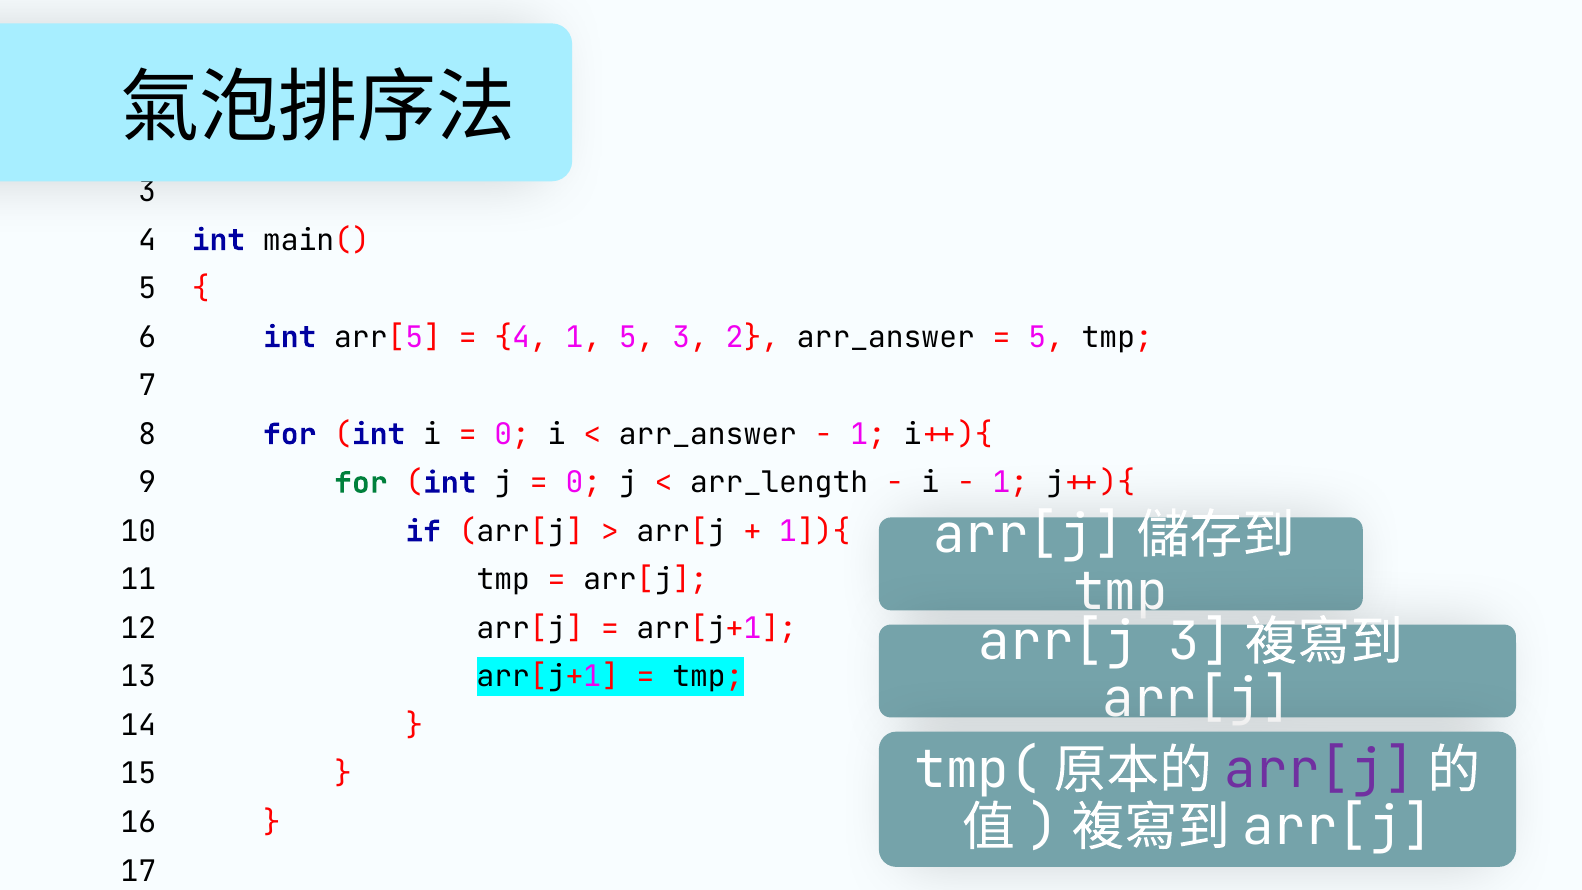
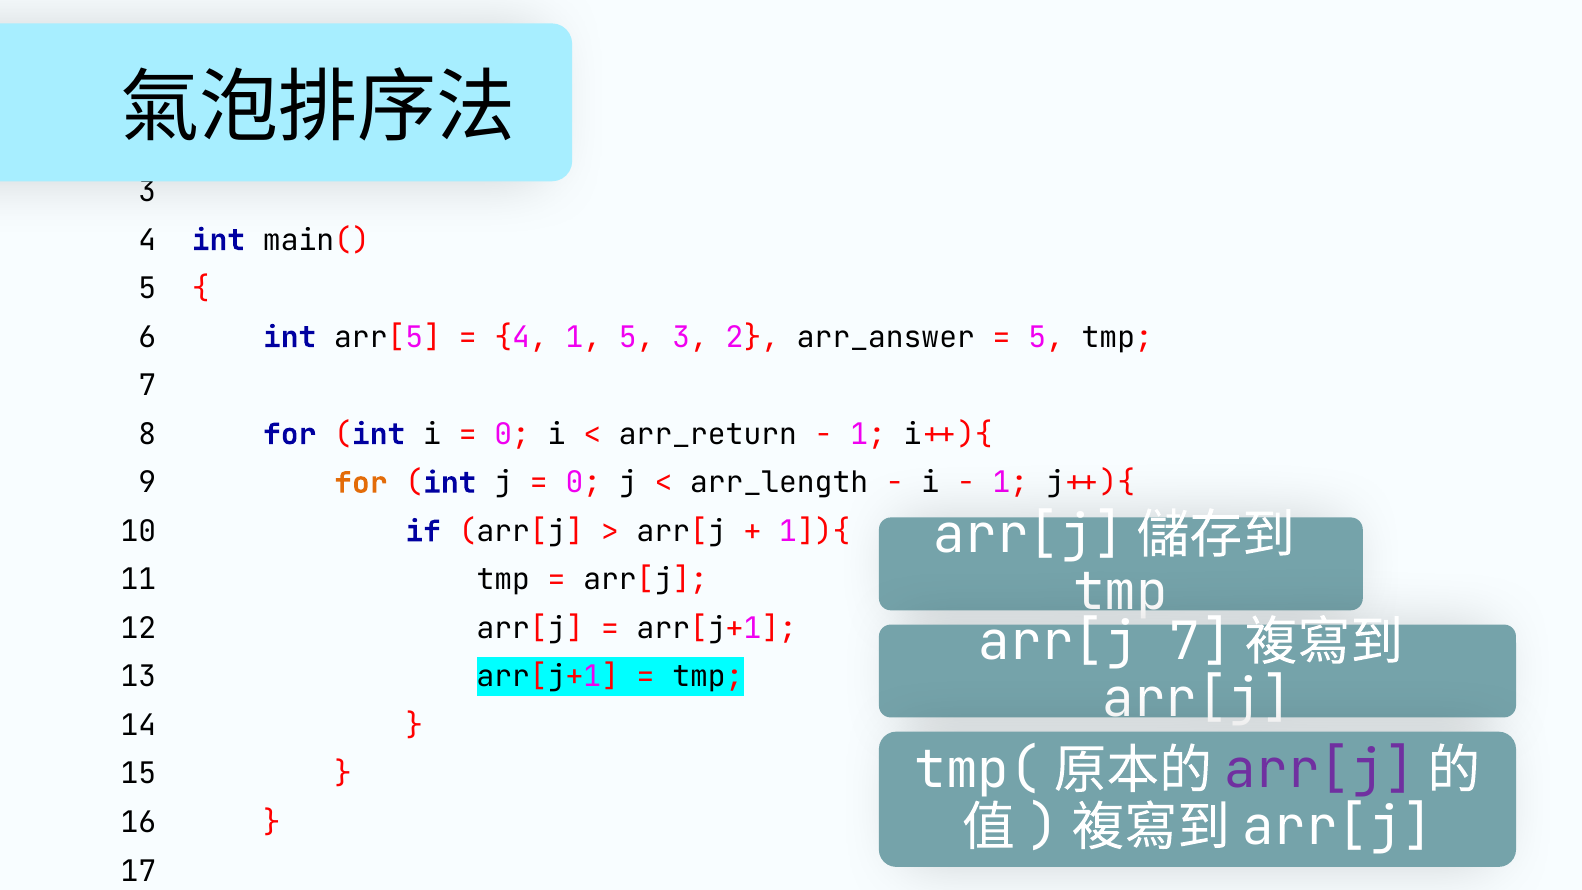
arr_answer at (708, 434): arr_answer -> arr_return
for at (361, 483) colour: green -> orange
arr[j+3: arr[j+3 -> arr[j+7
